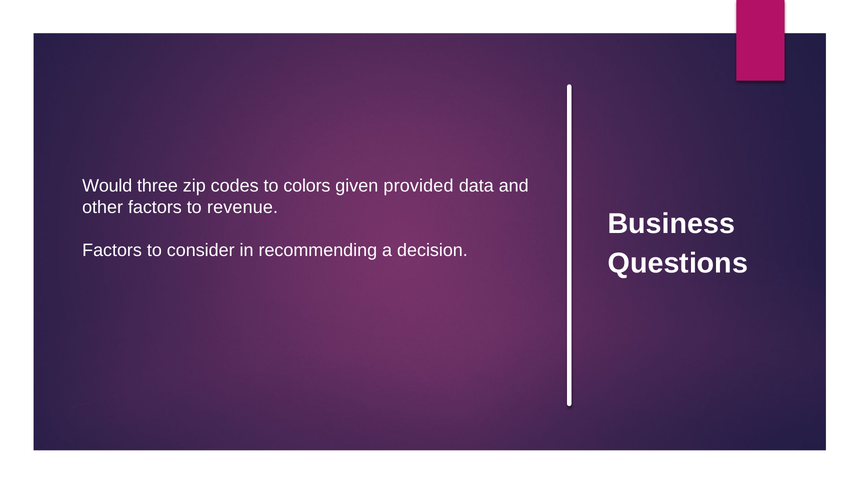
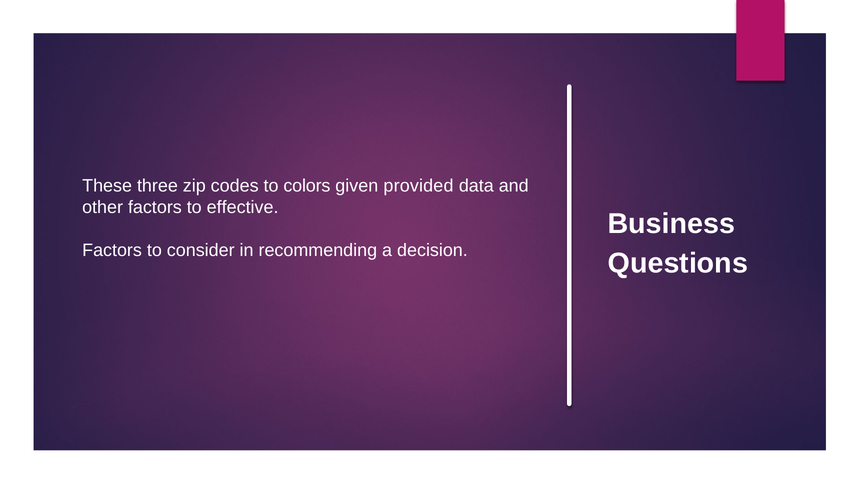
Would: Would -> These
revenue: revenue -> effective
